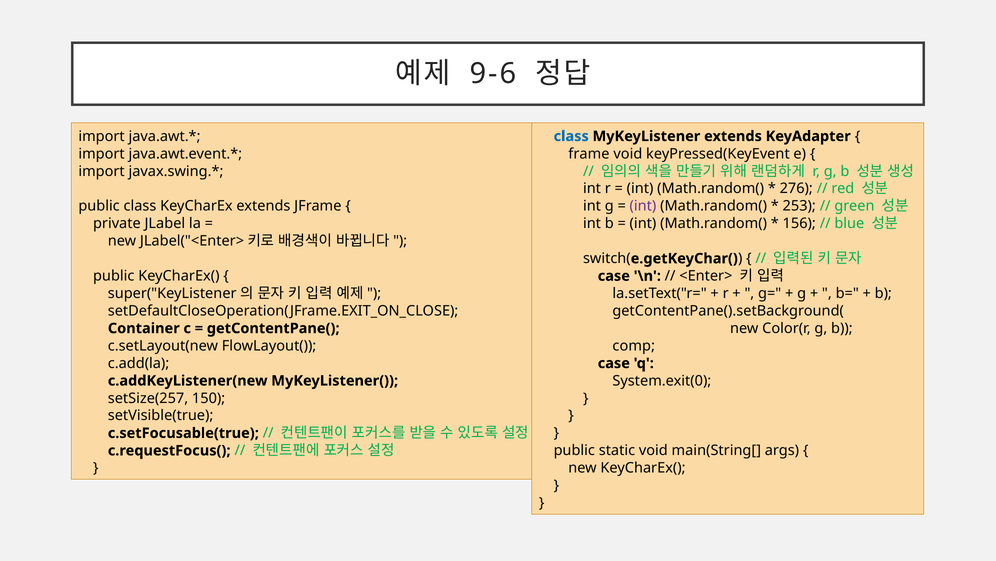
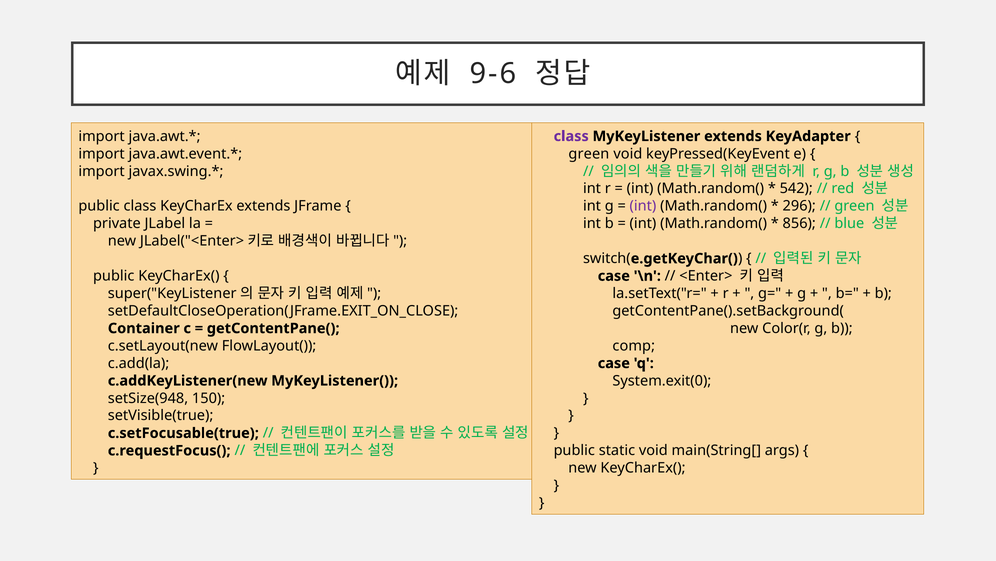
class at (571, 136) colour: blue -> purple
frame at (589, 154): frame -> green
276: 276 -> 542
253: 253 -> 296
156: 156 -> 856
setSize(257: setSize(257 -> setSize(948
